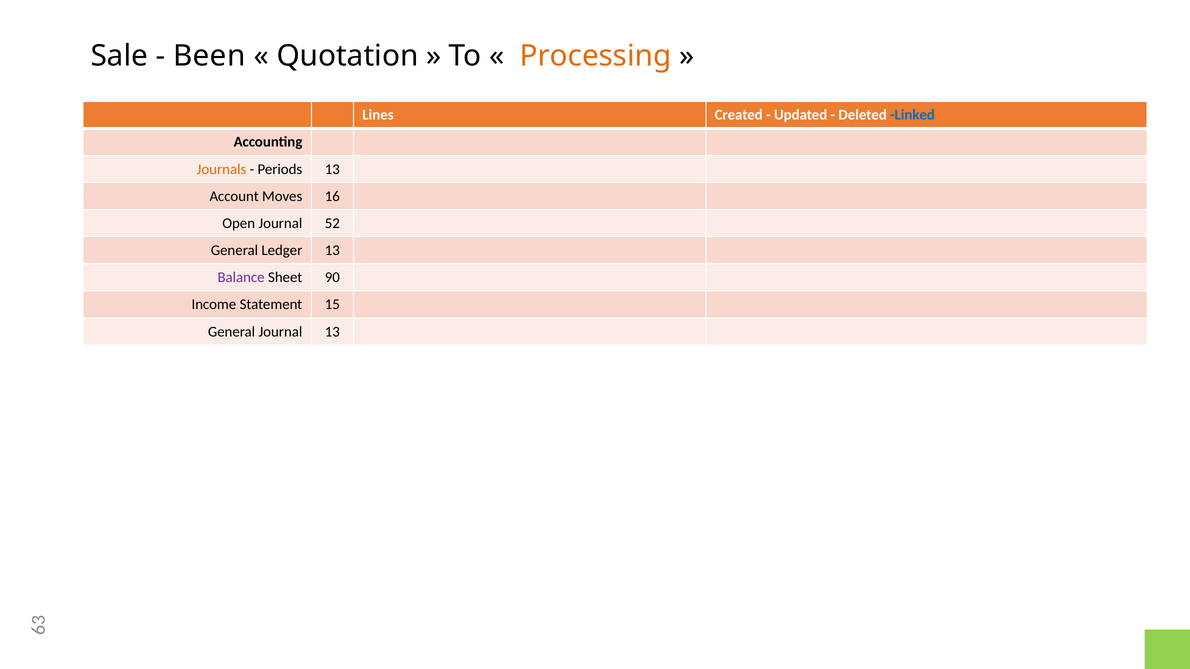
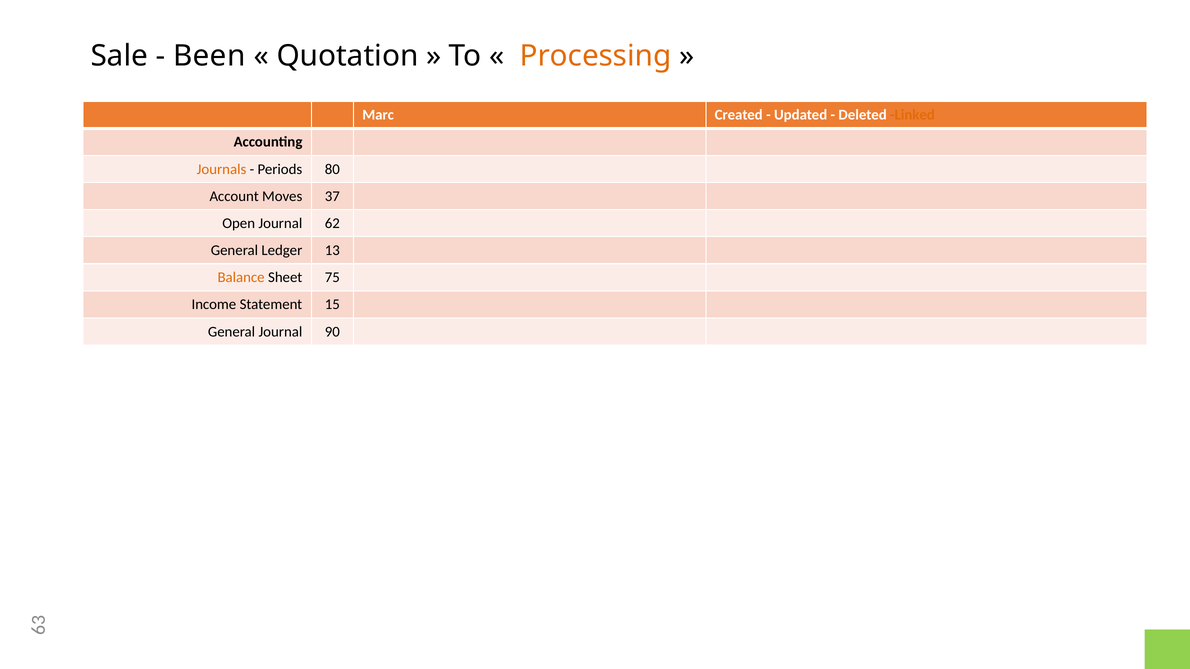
Lines: Lines -> Marc
Linked colour: blue -> orange
Periods 13: 13 -> 80
16: 16 -> 37
52: 52 -> 62
Balance colour: purple -> orange
90: 90 -> 75
Journal 13: 13 -> 90
